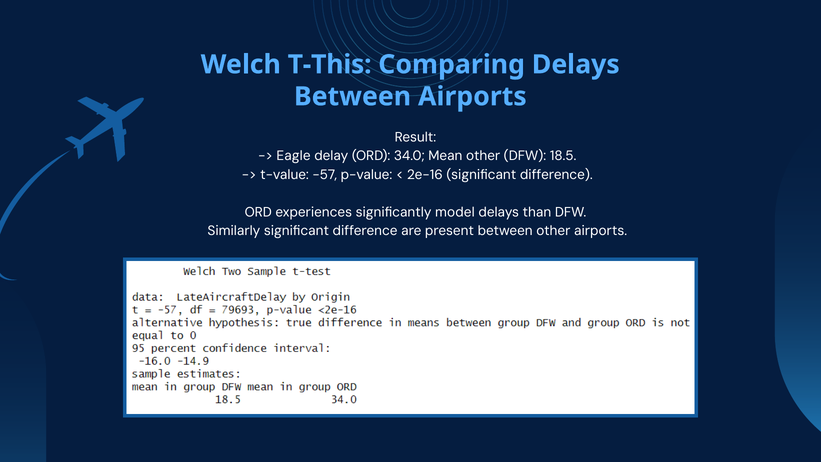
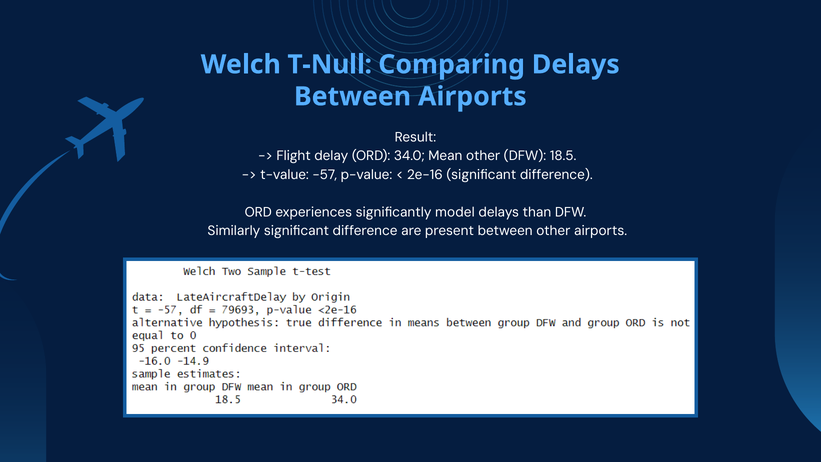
T-This: T-This -> T-Null
Eagle: Eagle -> Flight
